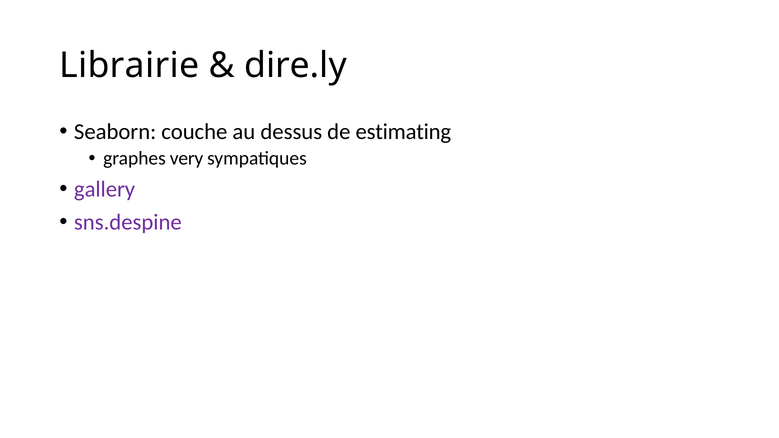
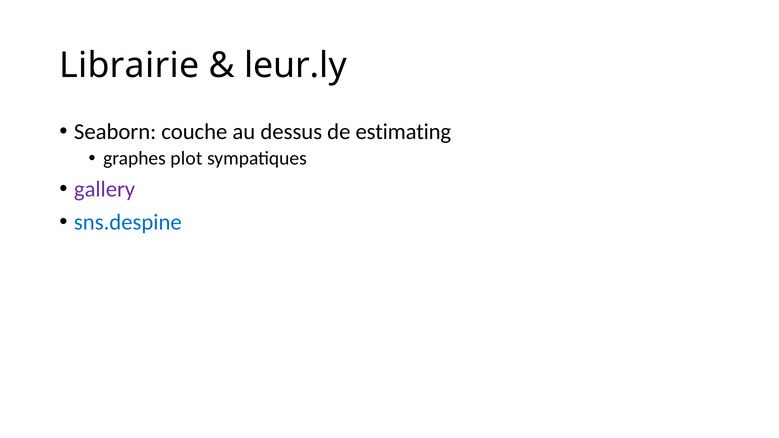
dire.ly: dire.ly -> leur.ly
very: very -> plot
sns.despine colour: purple -> blue
